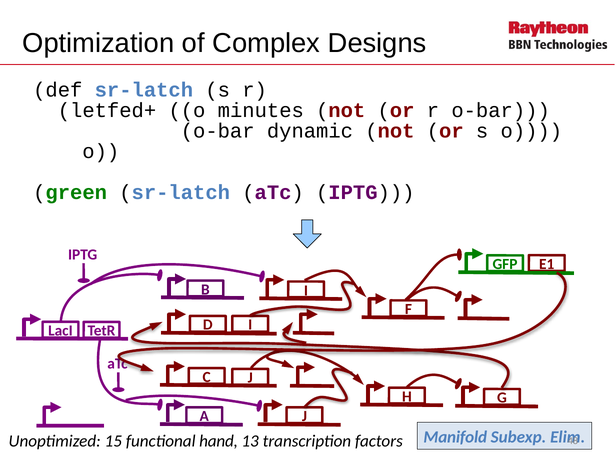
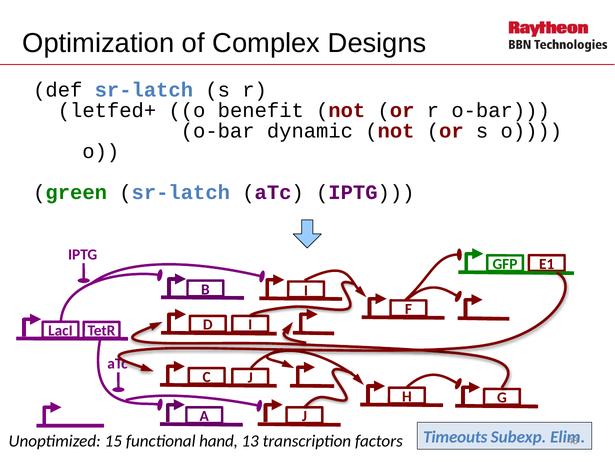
minutes: minutes -> benefit
Manifold: Manifold -> Timeouts
